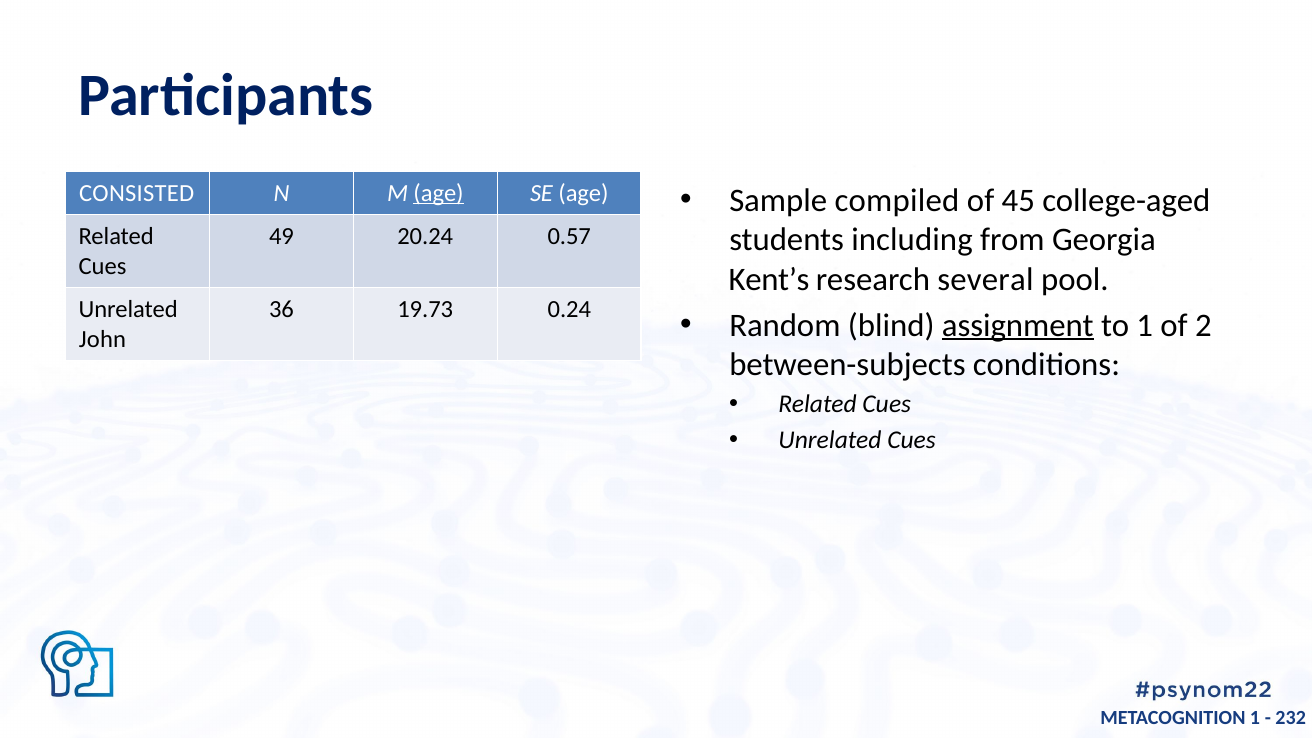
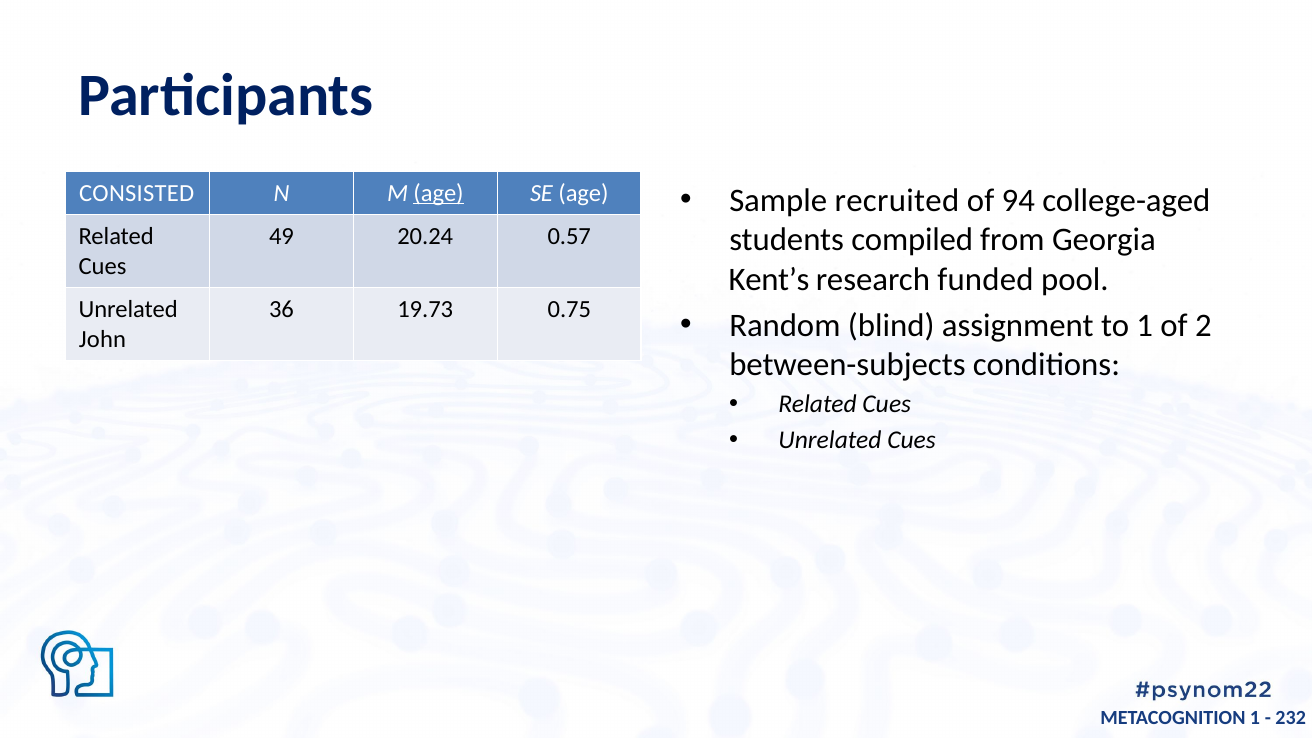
compiled: compiled -> recruited
45: 45 -> 94
including: including -> compiled
several: several -> funded
0.24: 0.24 -> 0.75
assignment underline: present -> none
